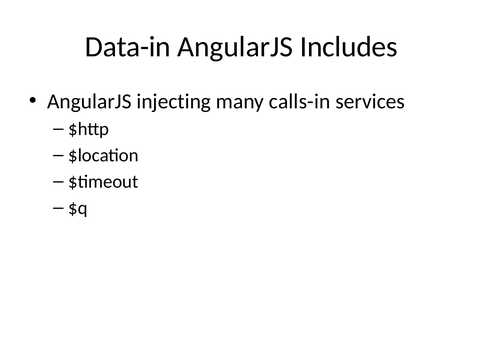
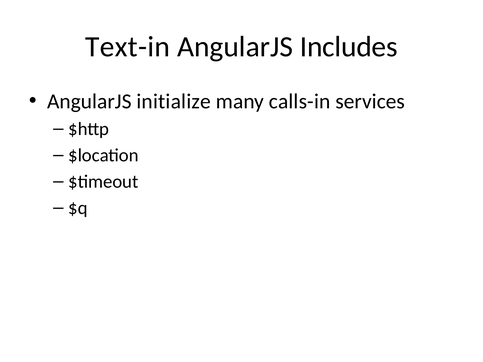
Data-in: Data-in -> Text-in
injecting: injecting -> initialize
